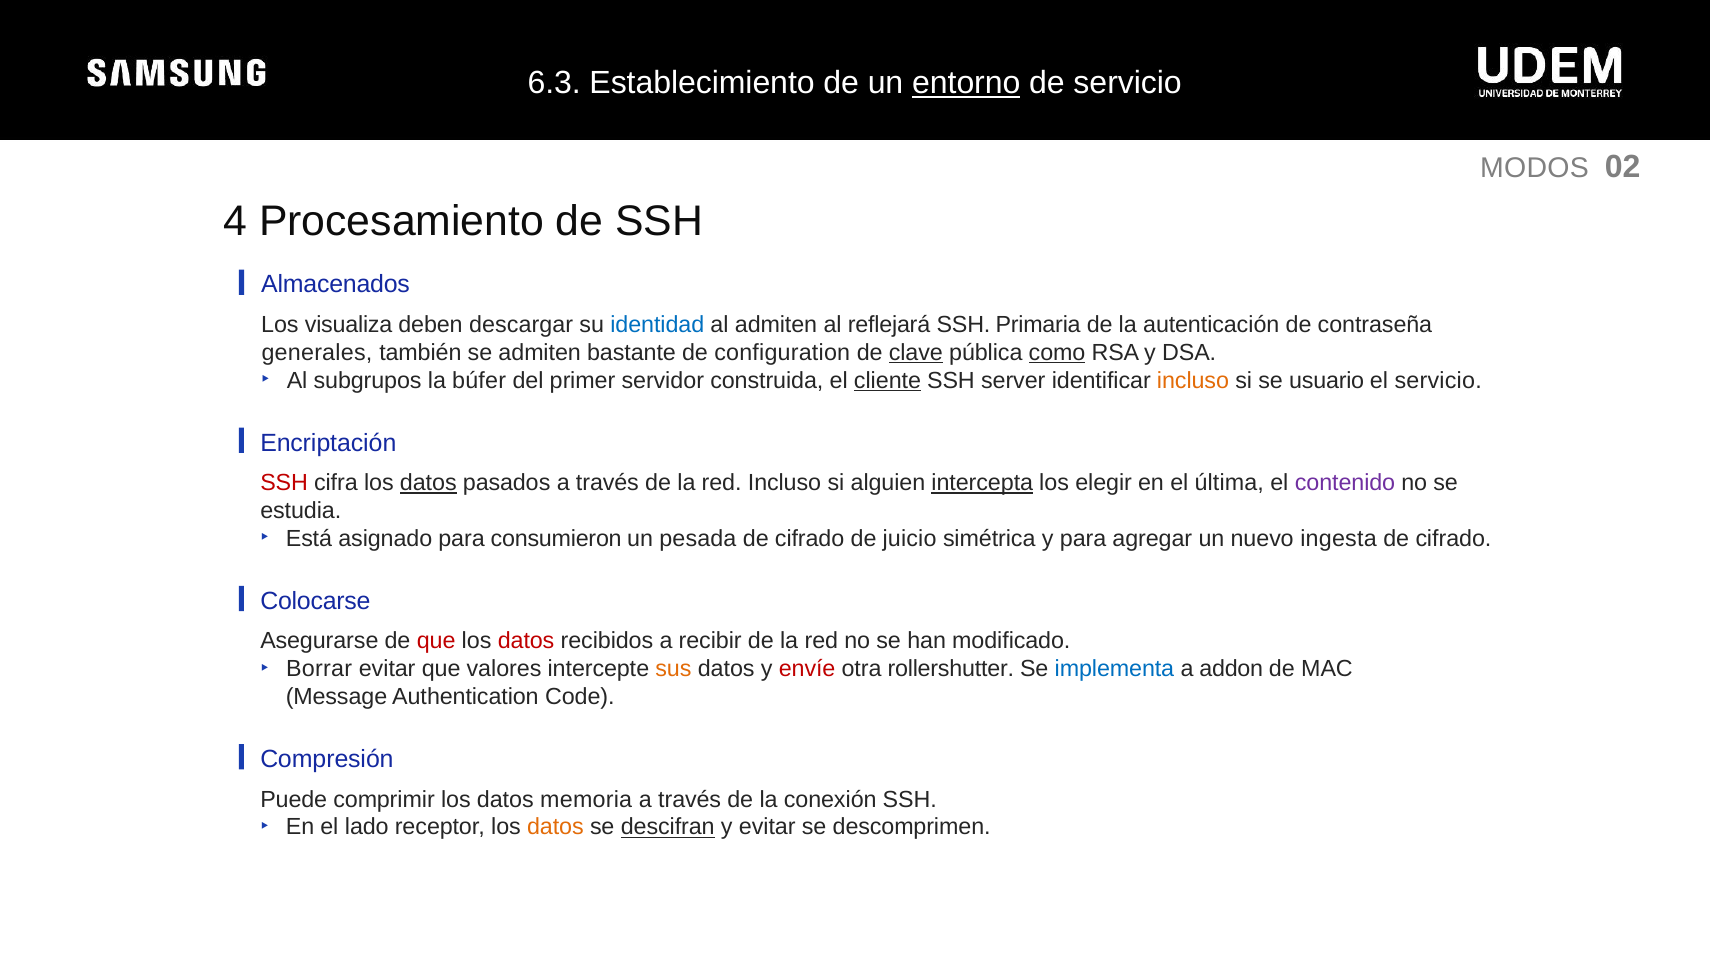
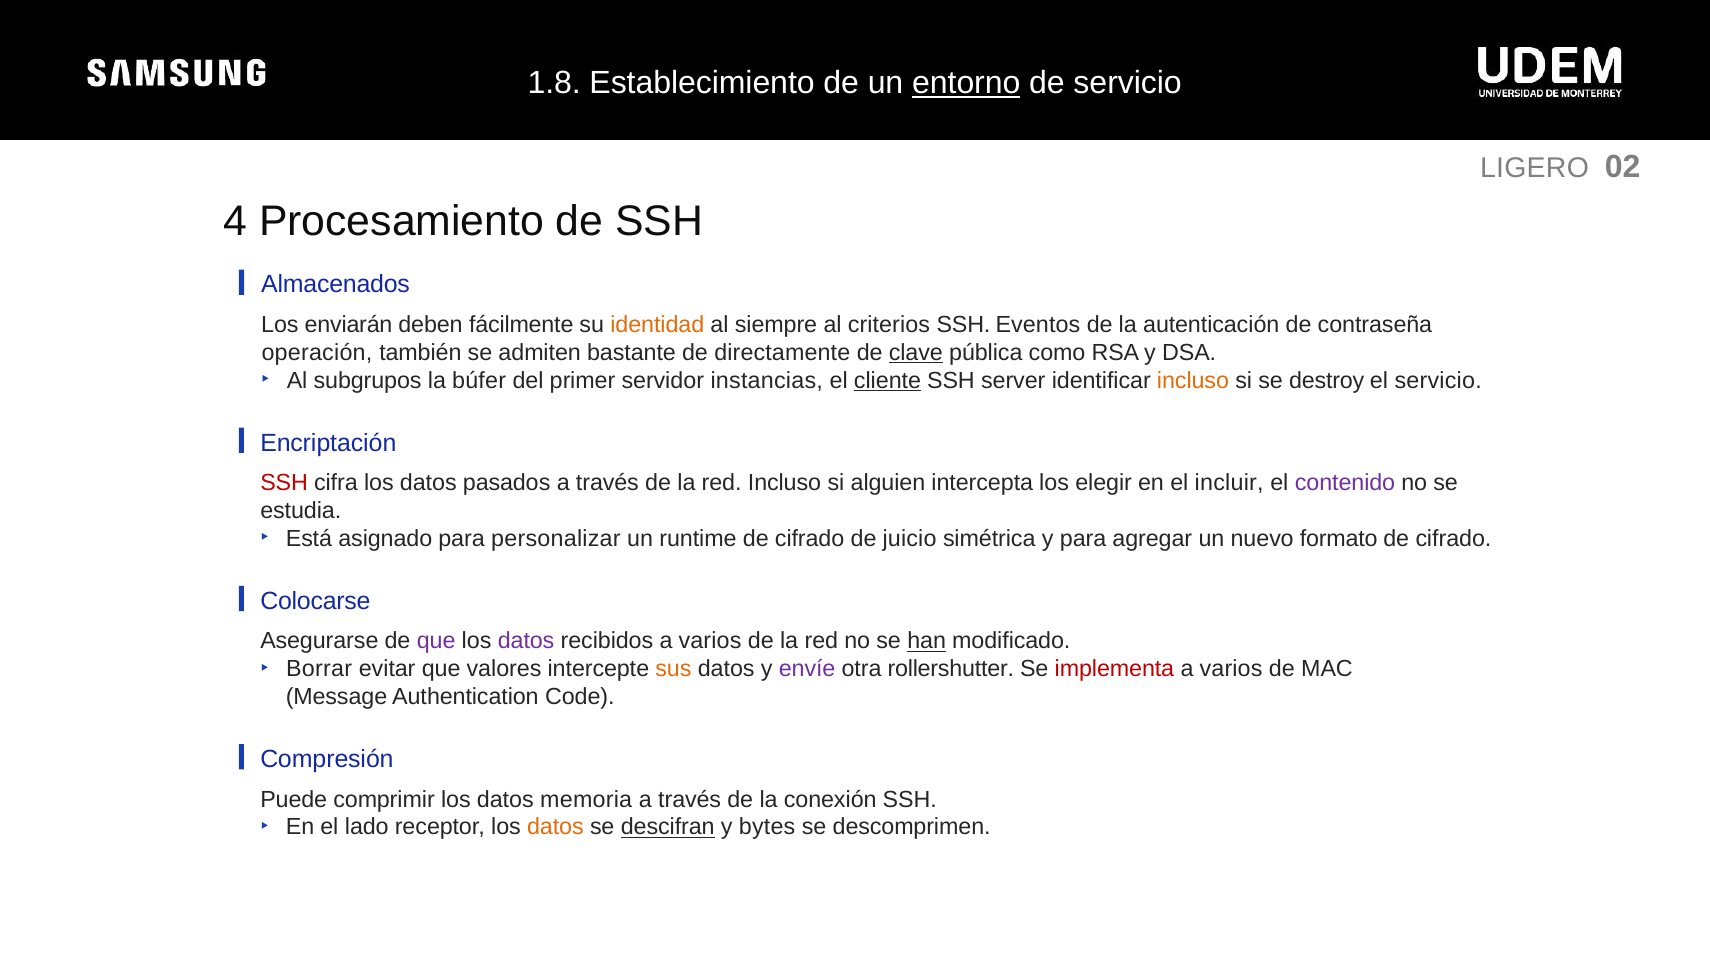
6.3: 6.3 -> 1.8
MODOS: MODOS -> LIGERO
visualiza: visualiza -> enviarán
descargar: descargar -> fácilmente
identidad colour: blue -> orange
al admiten: admiten -> siempre
reflejará: reflejará -> criterios
Primaria: Primaria -> Eventos
generales: generales -> operación
configuration: configuration -> directamente
como underline: present -> none
construida: construida -> instancias
usuario: usuario -> destroy
datos at (428, 483) underline: present -> none
intercepta underline: present -> none
última: última -> incluir
consumieron: consumieron -> personalizar
pesada: pesada -> runtime
ingesta: ingesta -> formato
que at (436, 641) colour: red -> purple
datos at (526, 641) colour: red -> purple
recibidos a recibir: recibir -> varios
han underline: none -> present
envíe colour: red -> purple
implementa colour: blue -> red
addon at (1231, 669): addon -> varios
y evitar: evitar -> bytes
